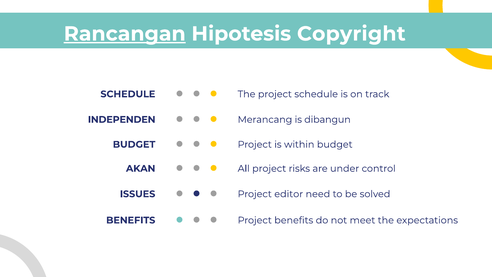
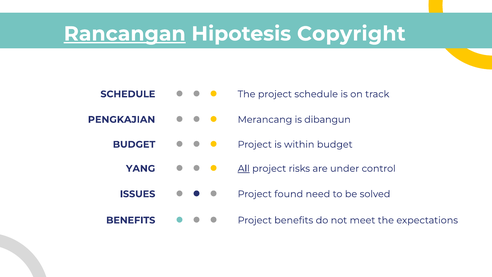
INDEPENDEN: INDEPENDEN -> PENGKAJIAN
AKAN: AKAN -> YANG
All underline: none -> present
editor: editor -> found
